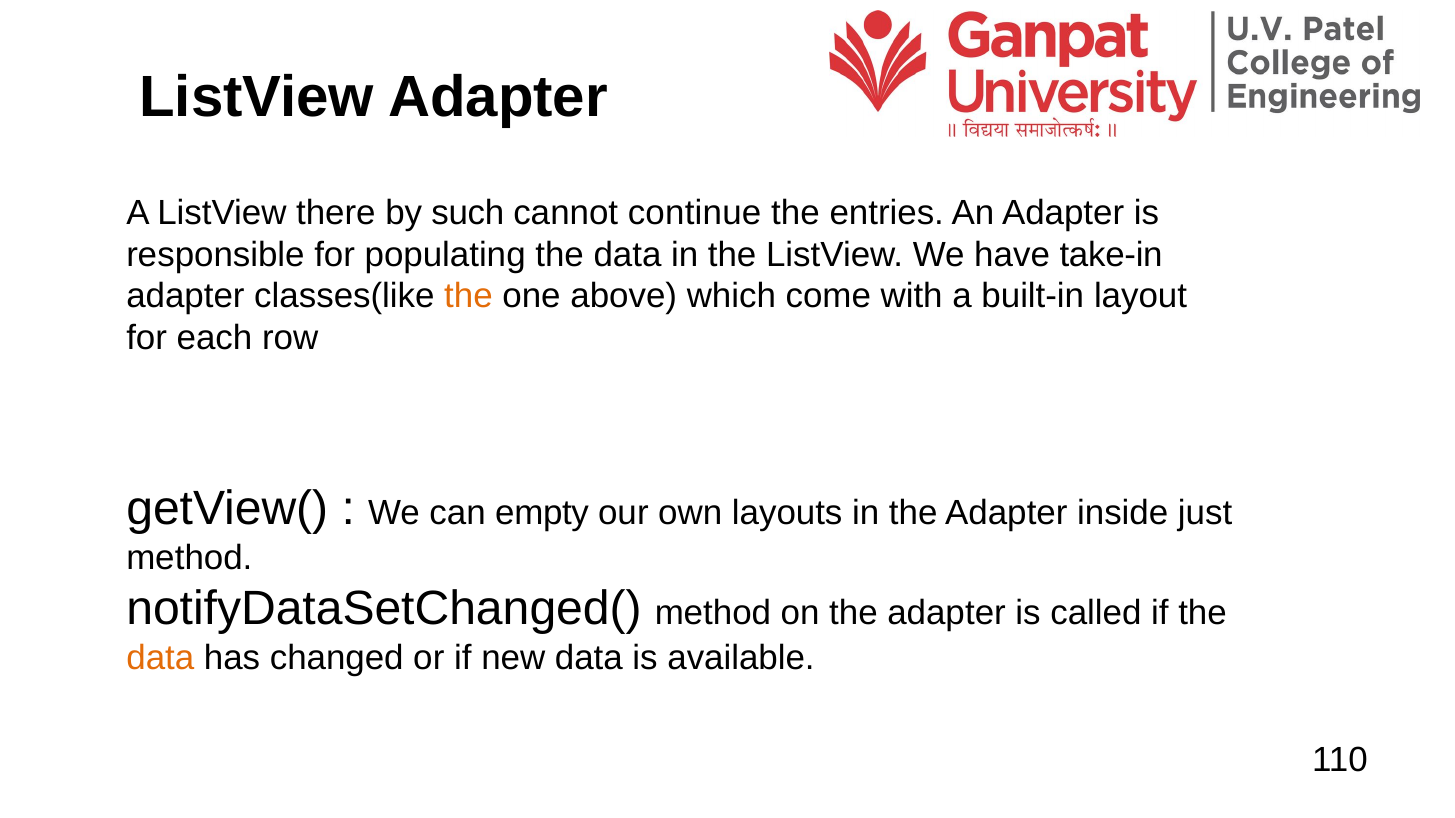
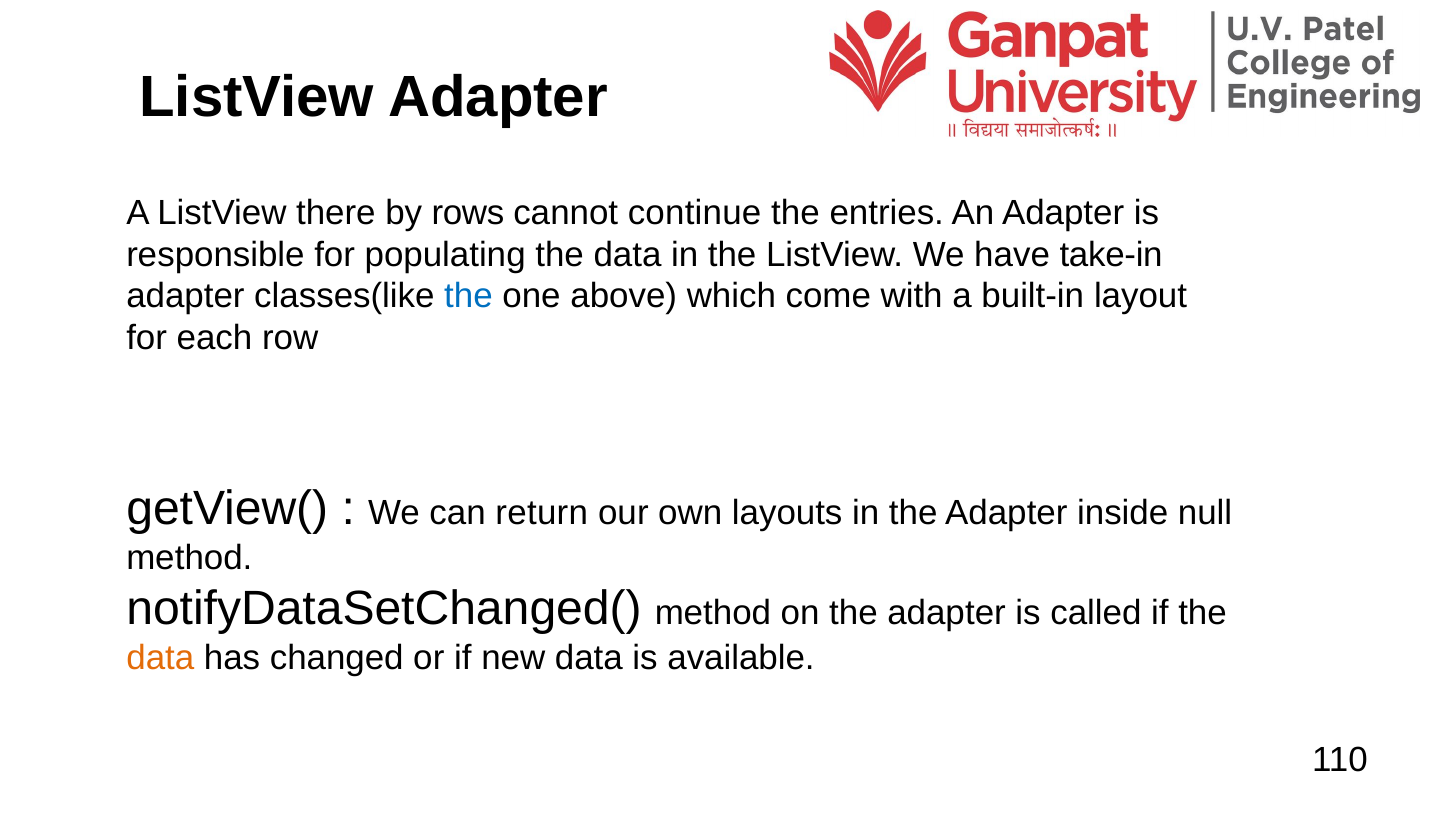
such: such -> rows
the at (469, 297) colour: orange -> blue
empty: empty -> return
just: just -> null
